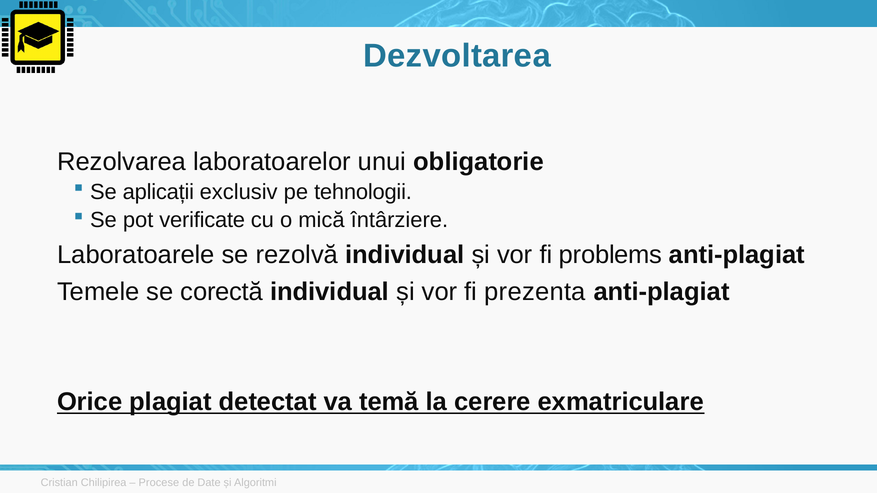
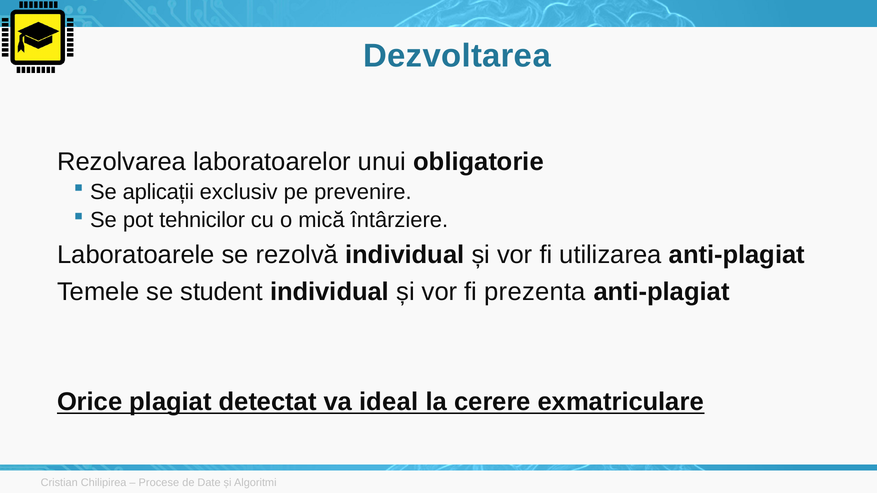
tehnologii: tehnologii -> prevenire
verificate: verificate -> tehnicilor
problems: problems -> utilizarea
corectă: corectă -> student
temă: temă -> ideal
